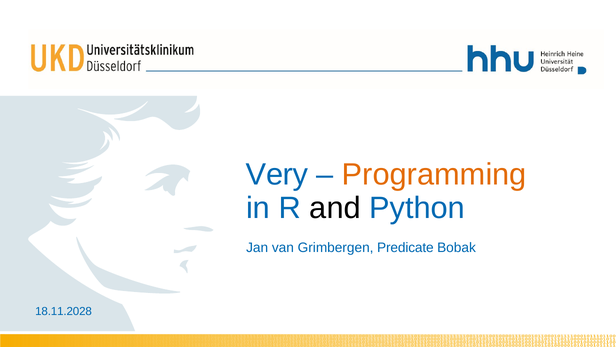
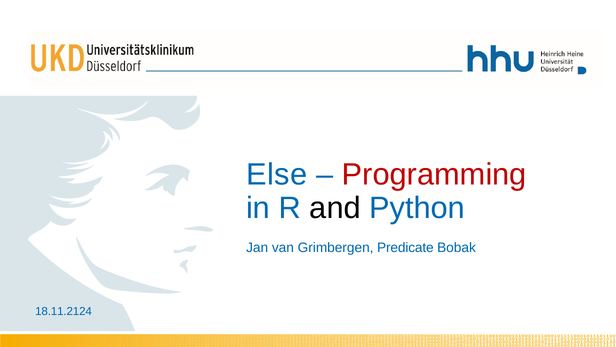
Very: Very -> Else
Programming colour: orange -> red
18.11.2028: 18.11.2028 -> 18.11.2124
